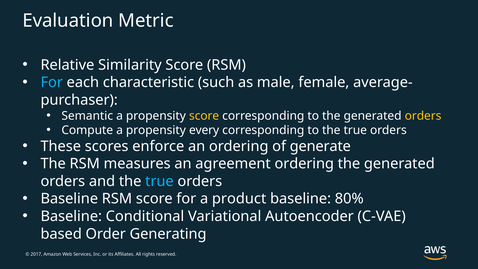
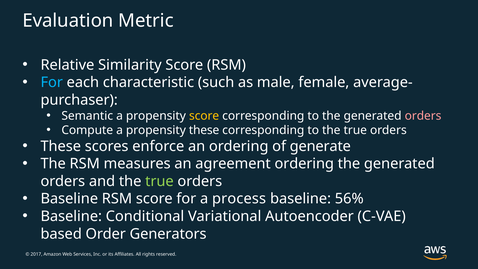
orders at (423, 116) colour: yellow -> pink
propensity every: every -> these
true at (159, 181) colour: light blue -> light green
product: product -> process
80%: 80% -> 56%
Generating: Generating -> Generators
